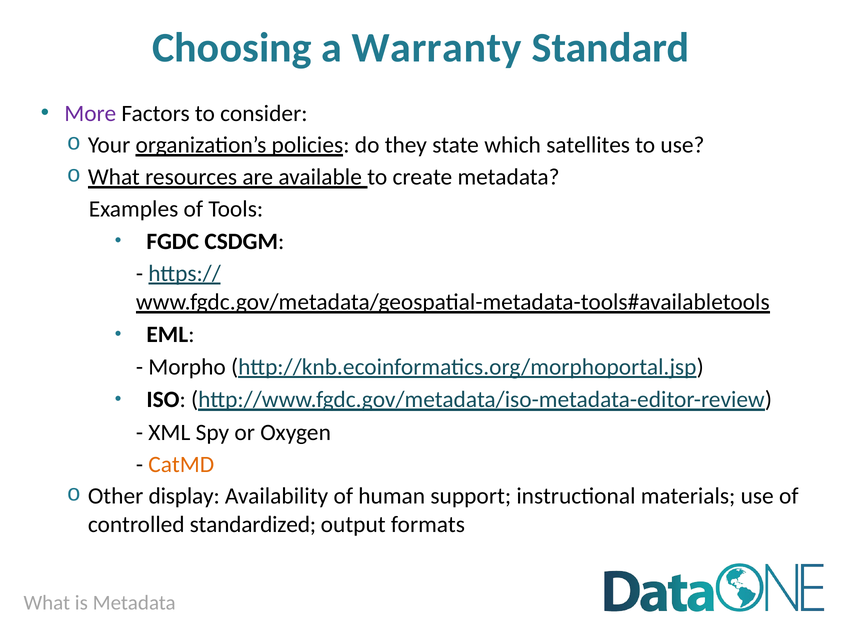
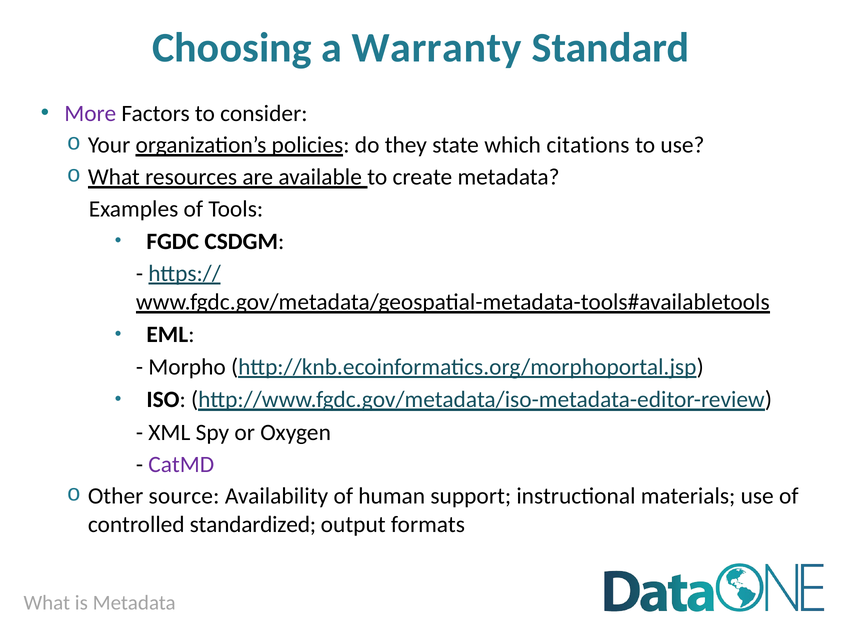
satellites: satellites -> citations
CatMD colour: orange -> purple
display: display -> source
